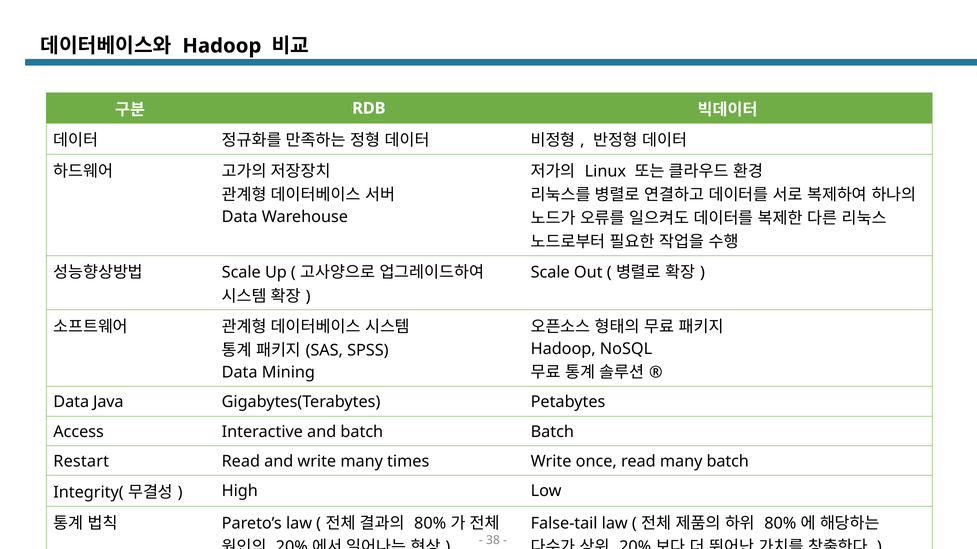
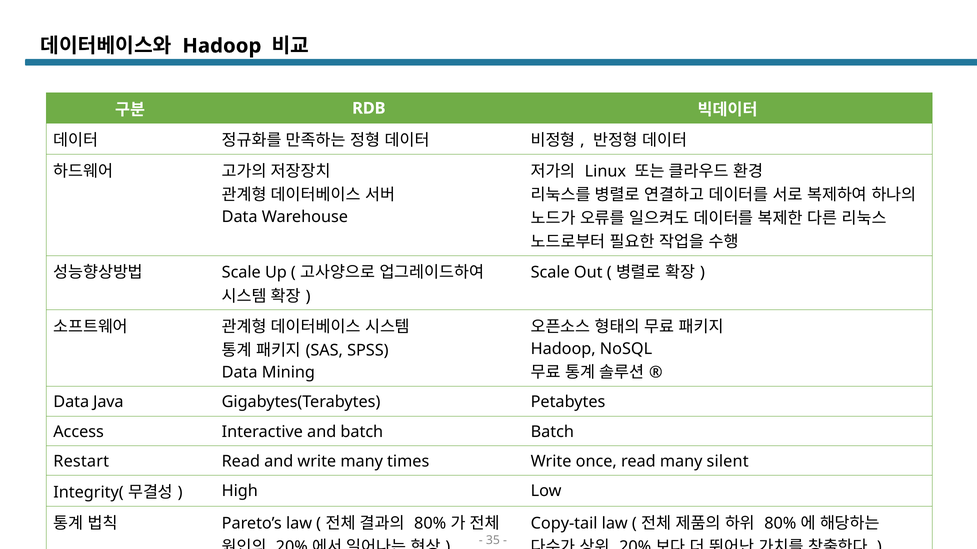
many batch: batch -> silent
False-tail: False-tail -> Copy-tail
38: 38 -> 35
